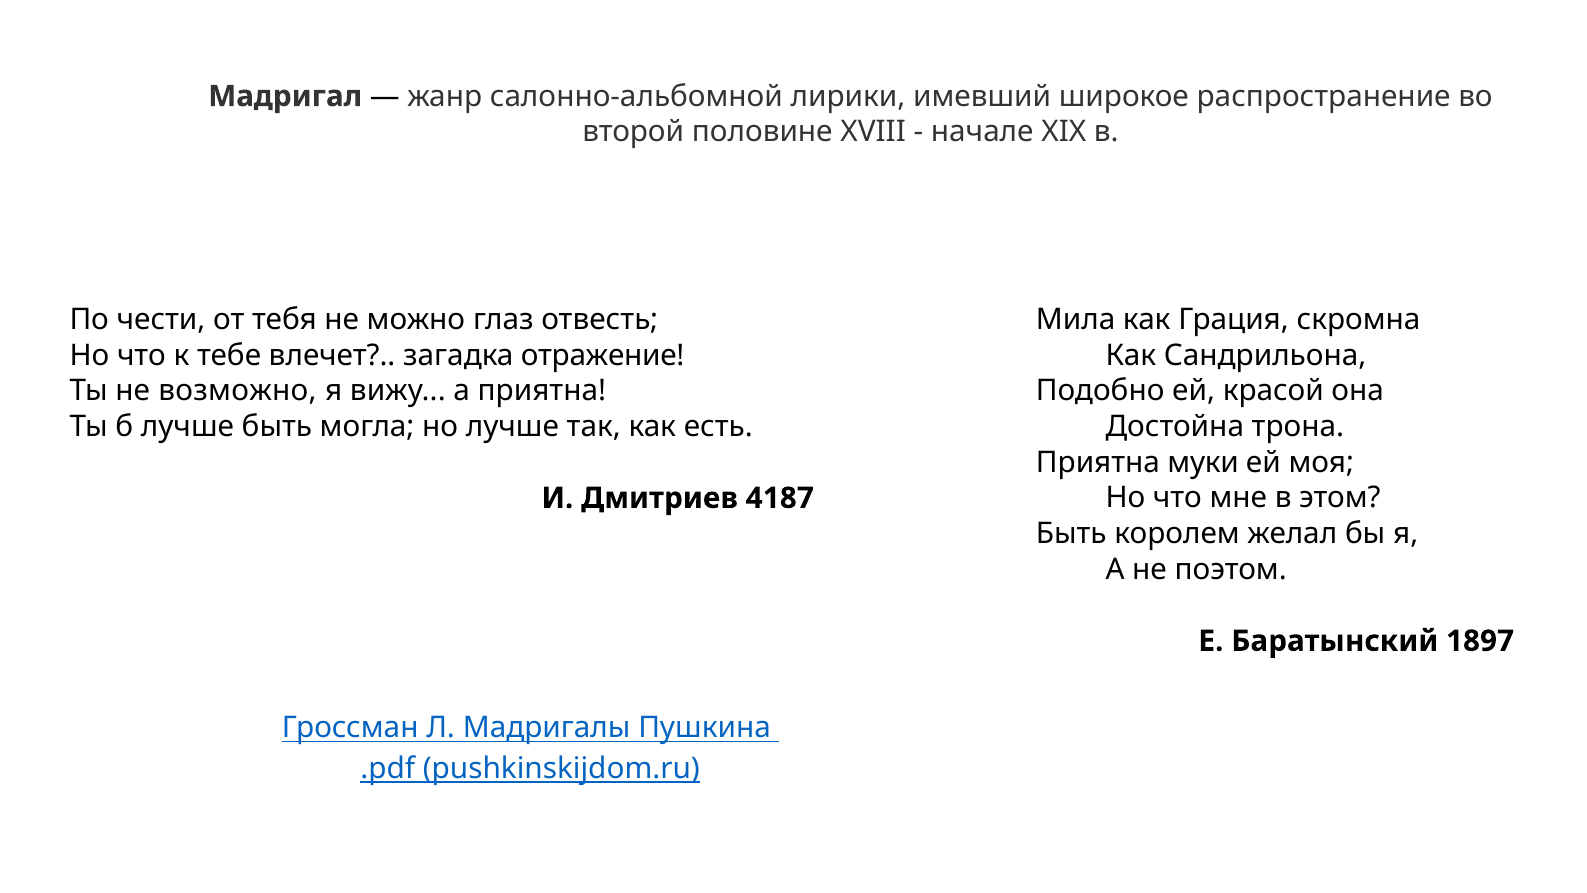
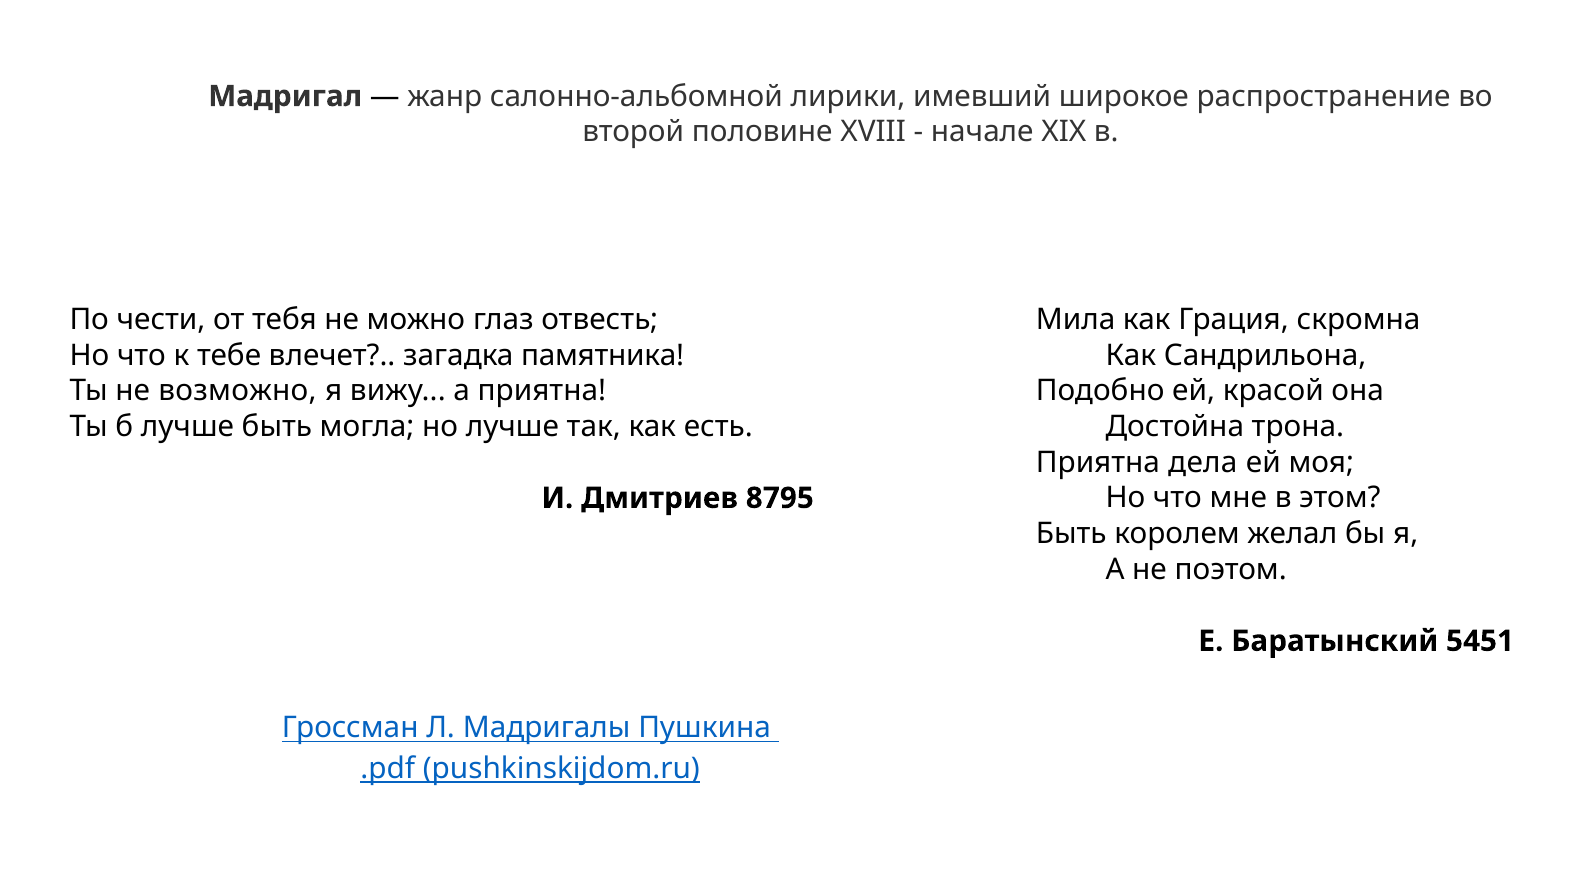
отражение: отражение -> памятника
муки: муки -> дела
4187: 4187 -> 8795
1897: 1897 -> 5451
